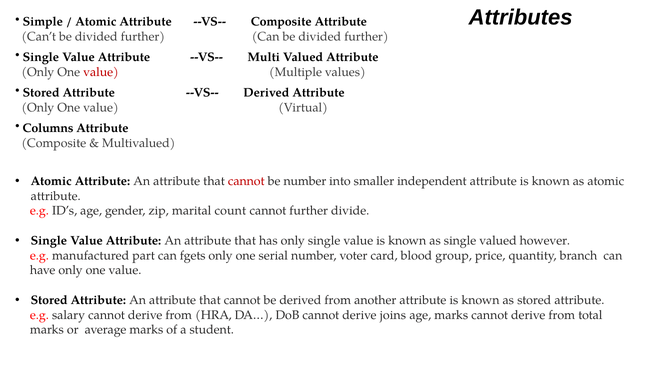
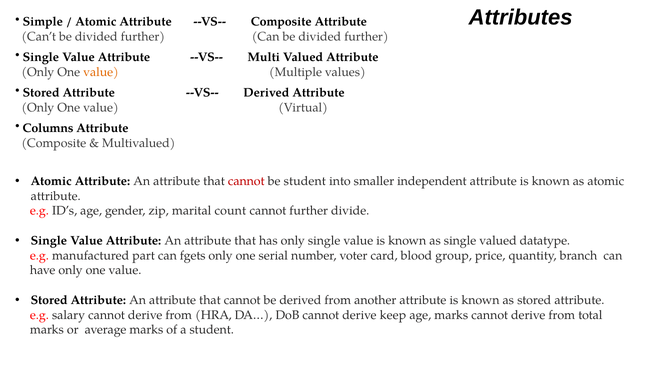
value at (101, 72) colour: red -> orange
be number: number -> student
however: however -> datatype
joins: joins -> keep
